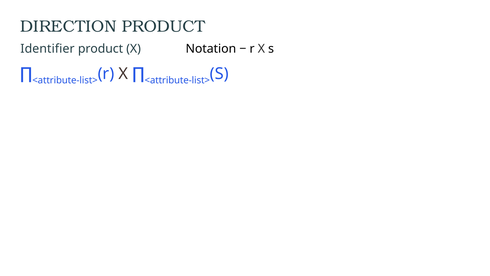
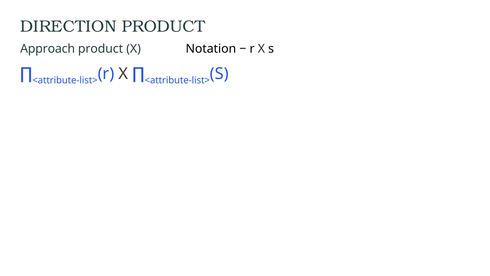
Identifier: Identifier -> Approach
